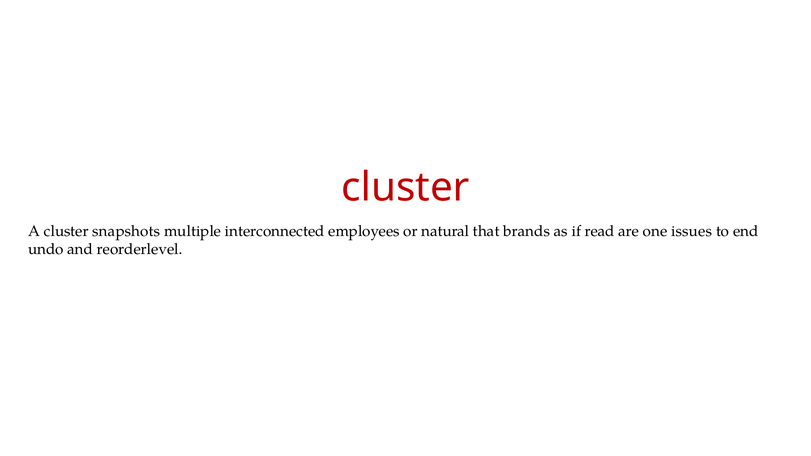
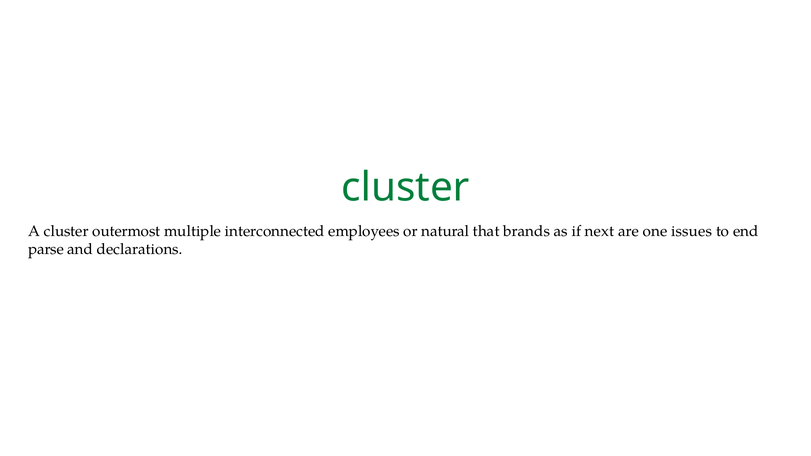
cluster at (405, 187) colour: red -> green
snapshots: snapshots -> outermost
read: read -> next
undo: undo -> parse
reorderlevel: reorderlevel -> declarations
